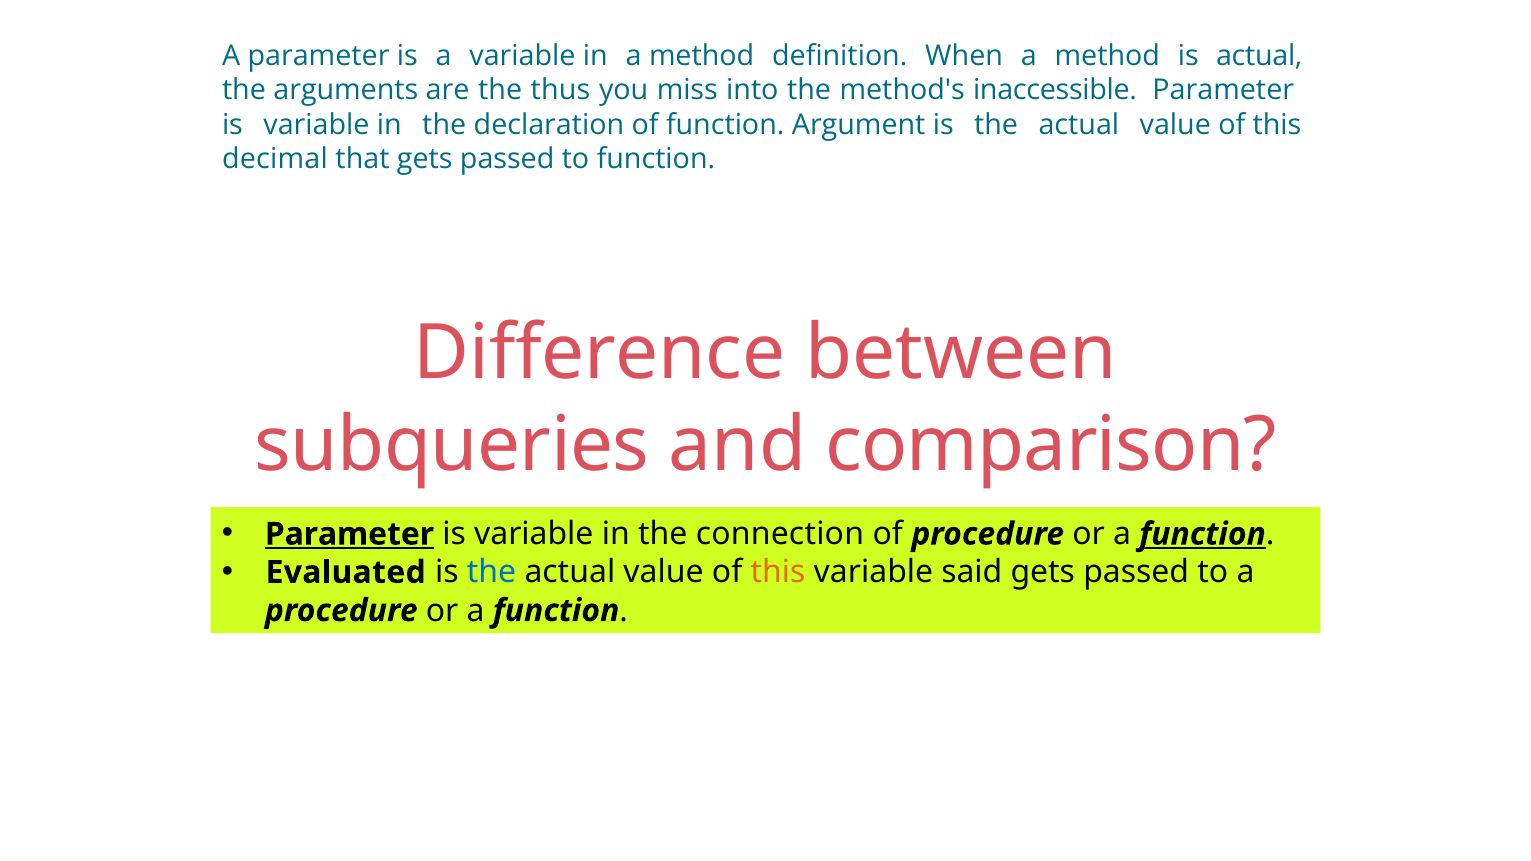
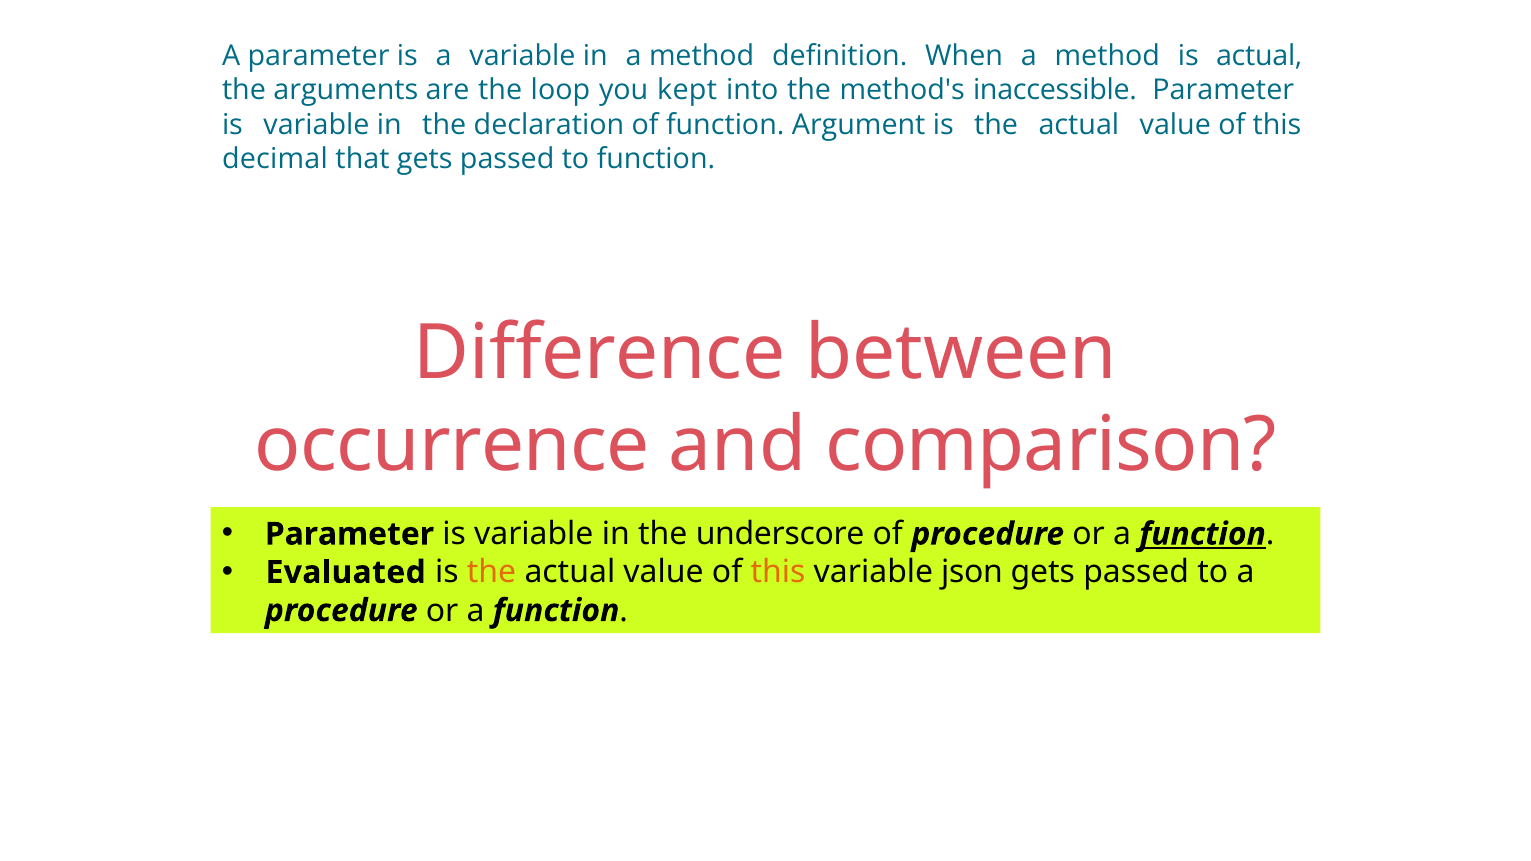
thus: thus -> loop
miss: miss -> kept
subqueries: subqueries -> occurrence
Parameter at (349, 534) underline: present -> none
connection: connection -> underscore
the at (491, 572) colour: blue -> orange
said: said -> json
